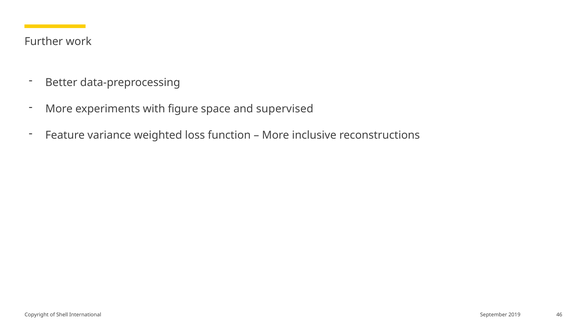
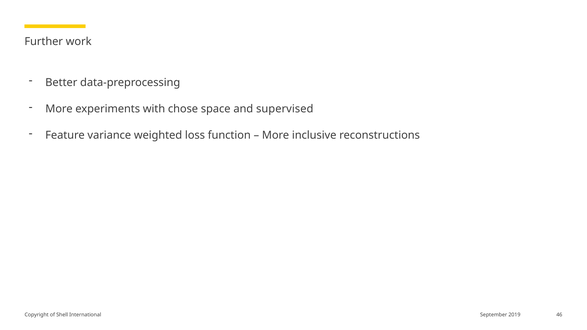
figure: figure -> chose
